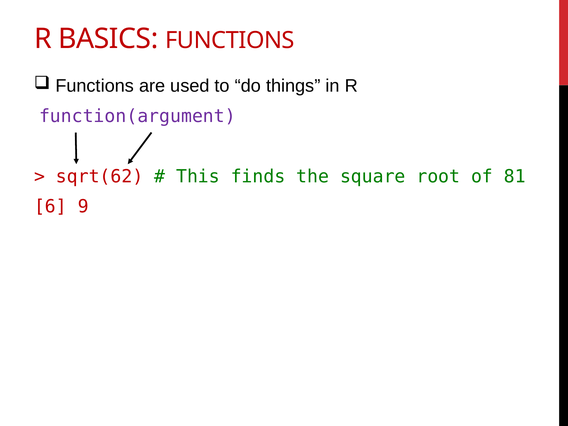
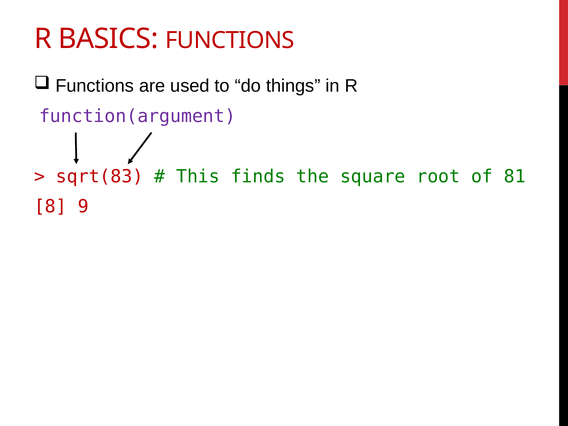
sqrt(62: sqrt(62 -> sqrt(83
6: 6 -> 8
